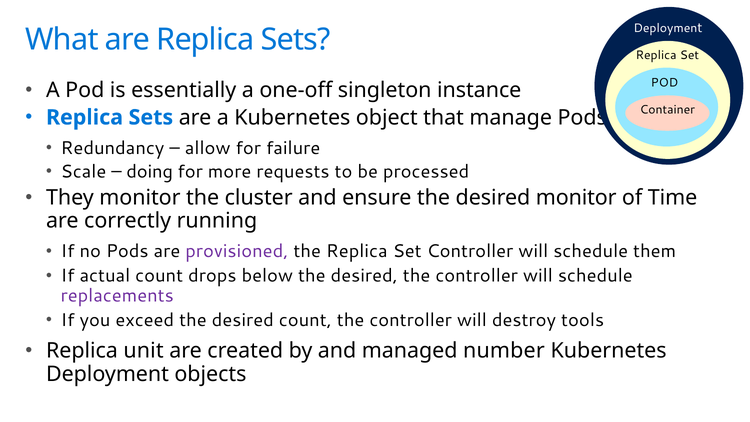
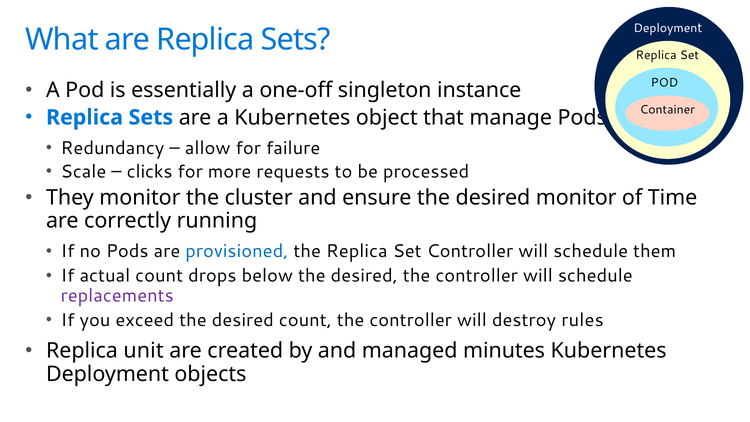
doing: doing -> clicks
provisioned colour: purple -> blue
tools: tools -> rules
number: number -> minutes
